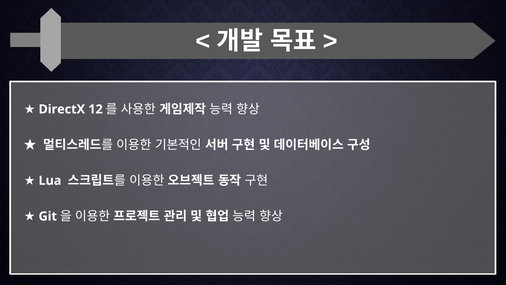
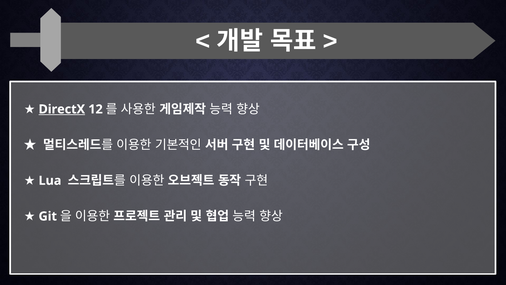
DirectX underline: none -> present
